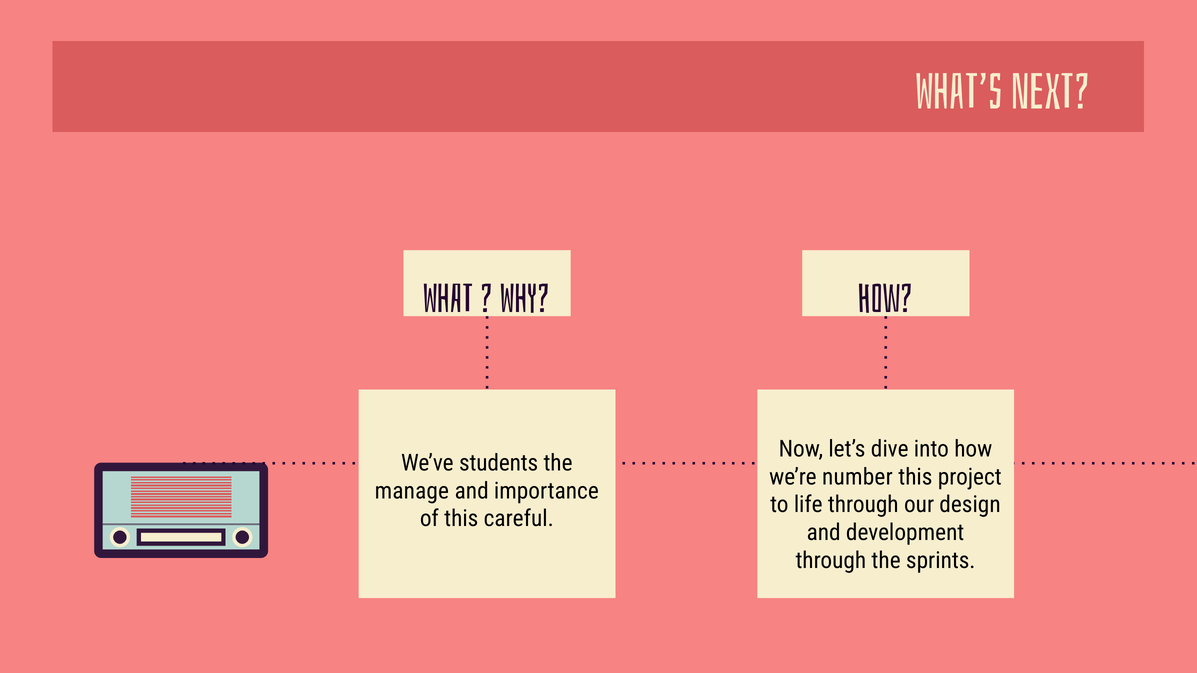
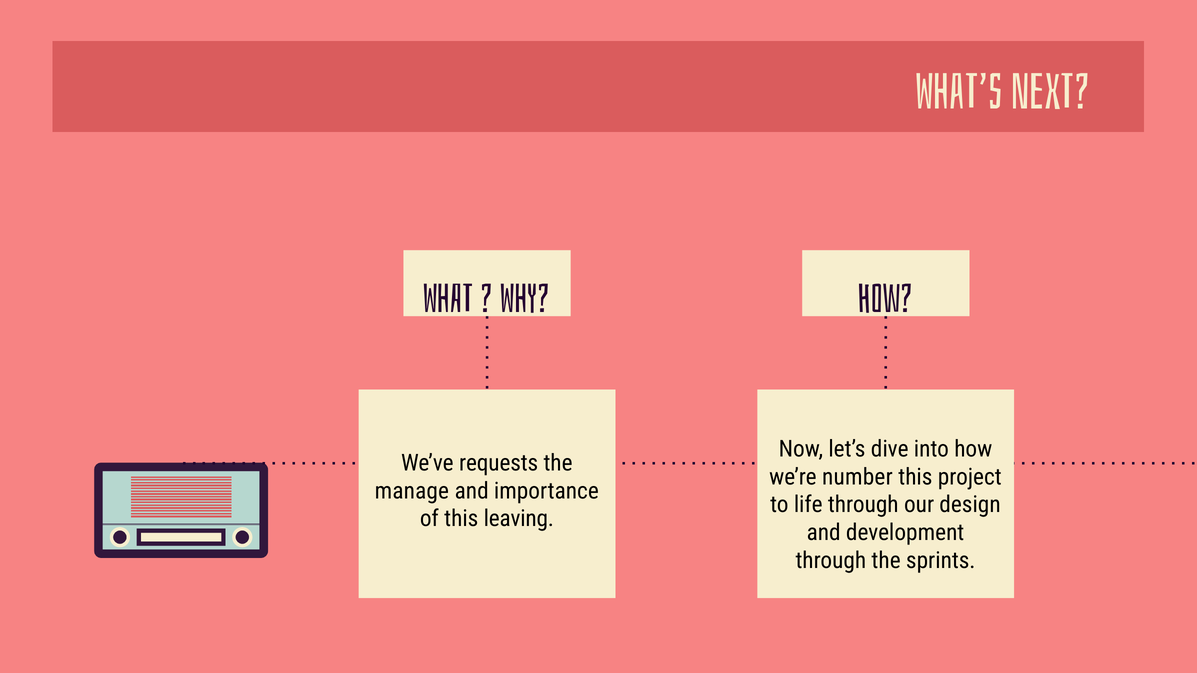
students: students -> requests
careful: careful -> leaving
